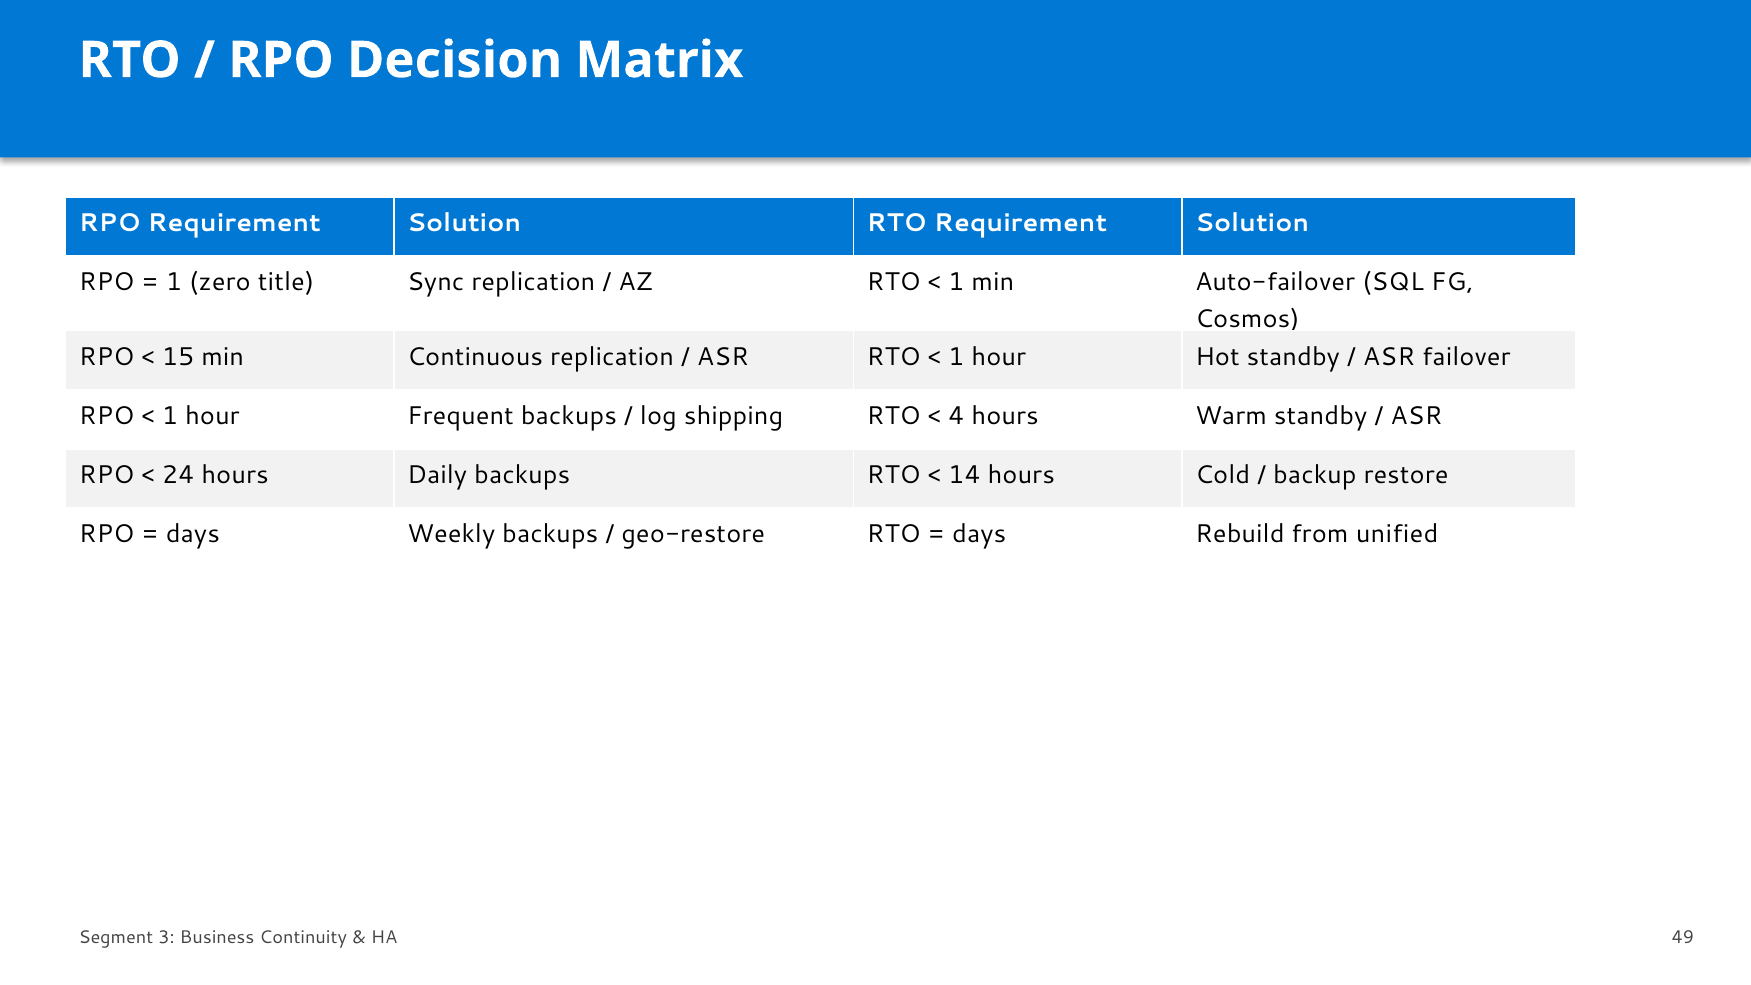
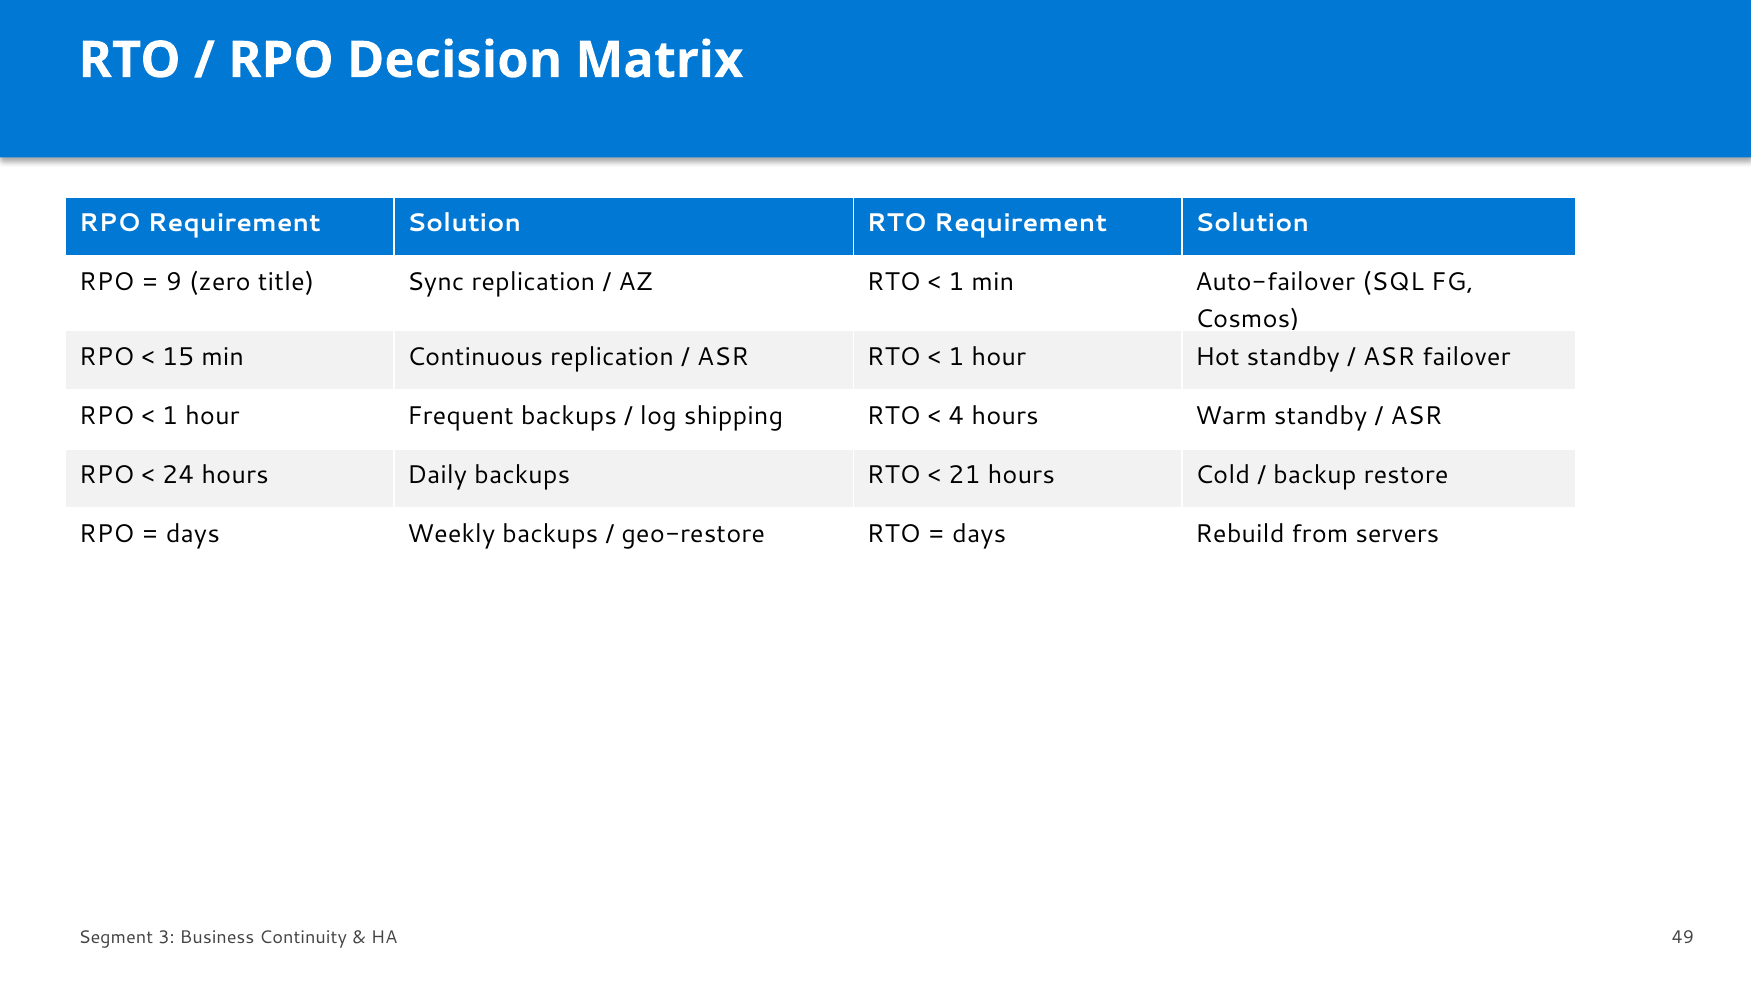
1 at (174, 282): 1 -> 9
14: 14 -> 21
unified: unified -> servers
